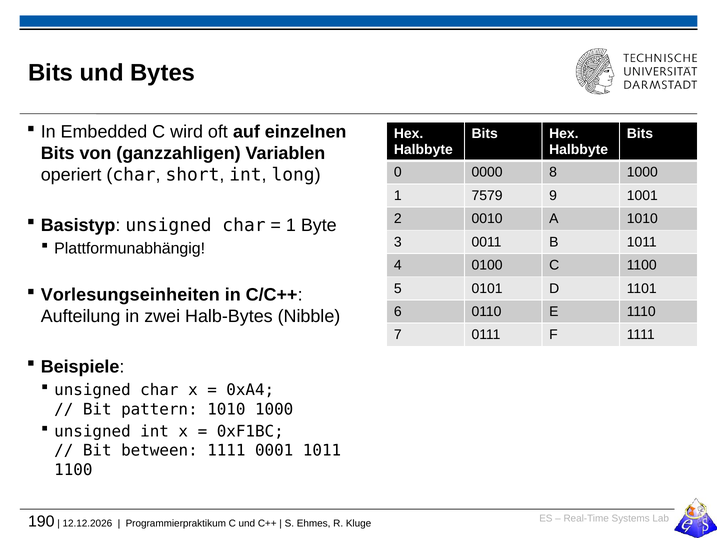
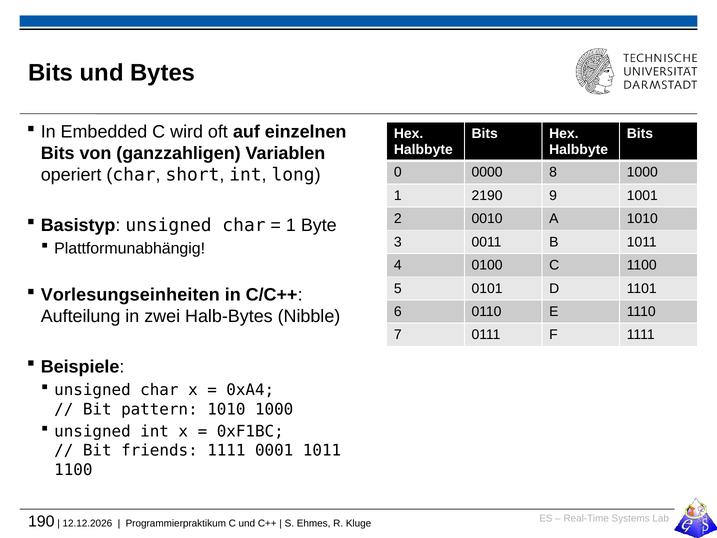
7579: 7579 -> 2190
between: between -> friends
